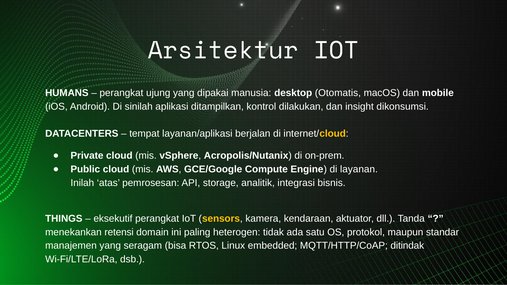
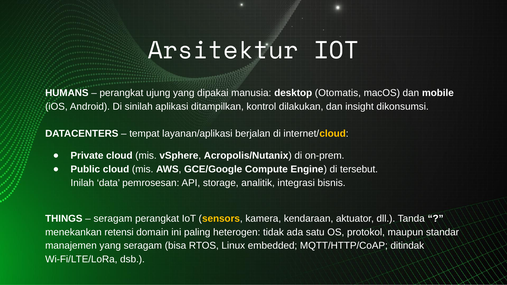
layanan: layanan -> tersebut
atas: atas -> data
eksekutif at (113, 219): eksekutif -> seragam
